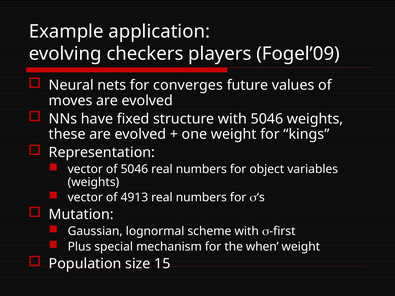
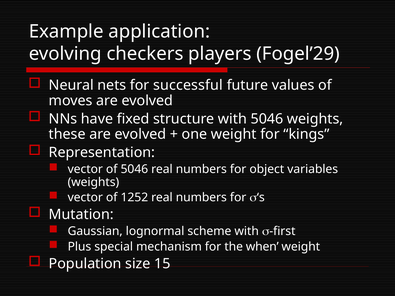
Fogel’09: Fogel’09 -> Fogel’29
converges: converges -> successful
4913: 4913 -> 1252
